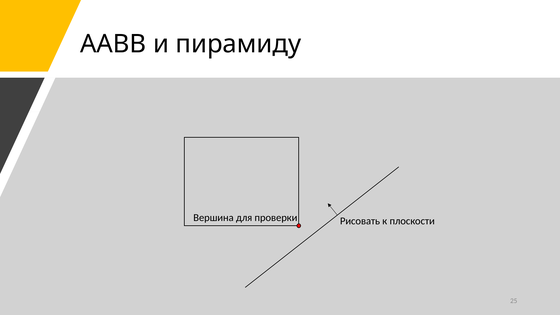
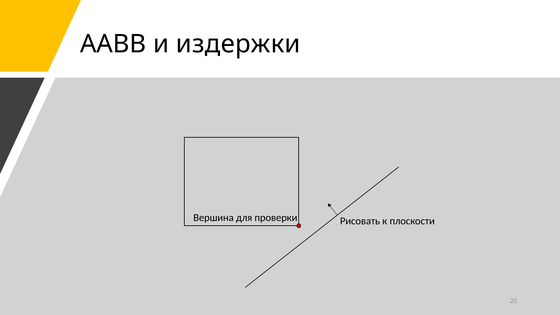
пирамиду: пирамиду -> издержки
